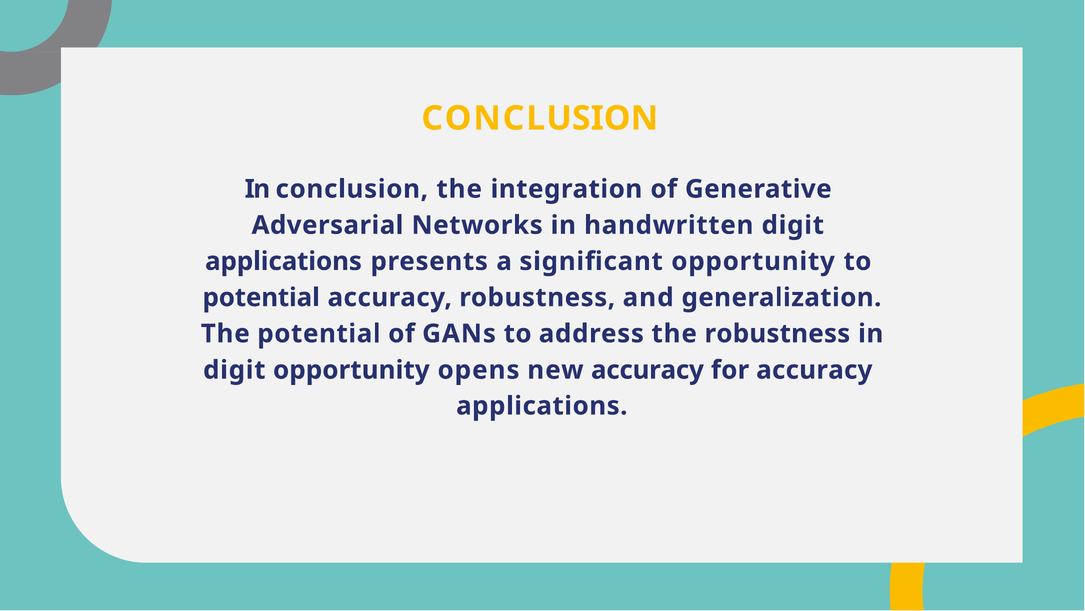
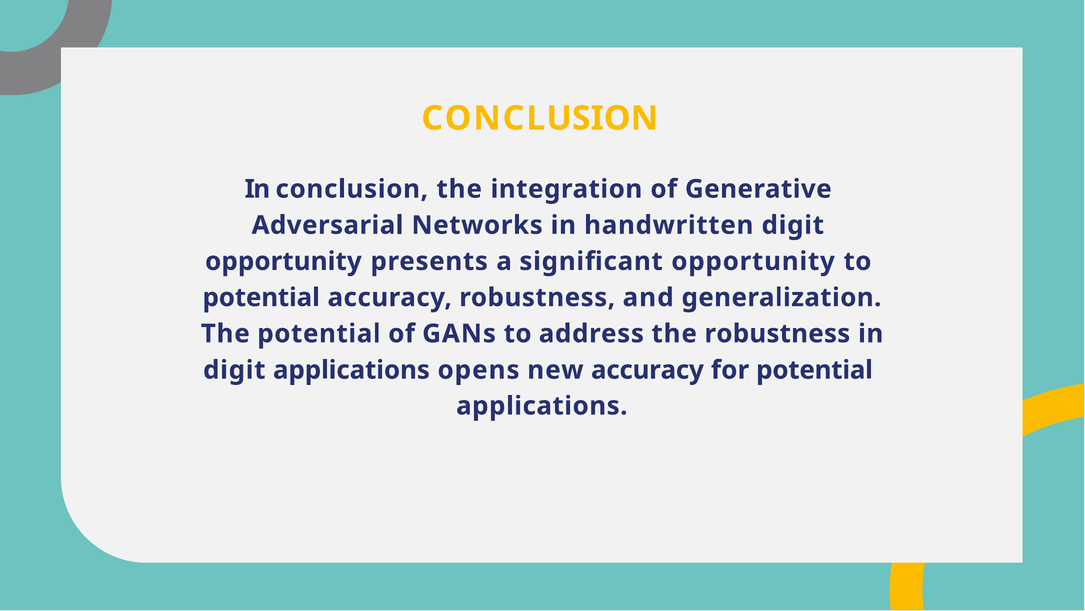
applications at (283, 261): applications -> opportunity
digit opportunity: opportunity -> applications
for accuracy: accuracy -> potential
